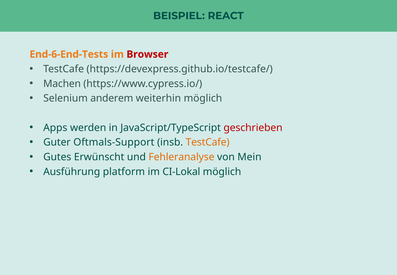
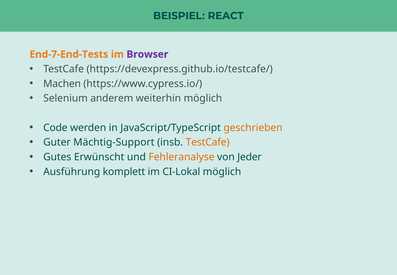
End-6-End-Tests: End-6-End-Tests -> End-7-End-Tests
Browser colour: red -> purple
Apps: Apps -> Code
geschrieben colour: red -> orange
Oftmals-Support: Oftmals-Support -> Mächtig-Support
Mein: Mein -> Jeder
platform: platform -> komplett
